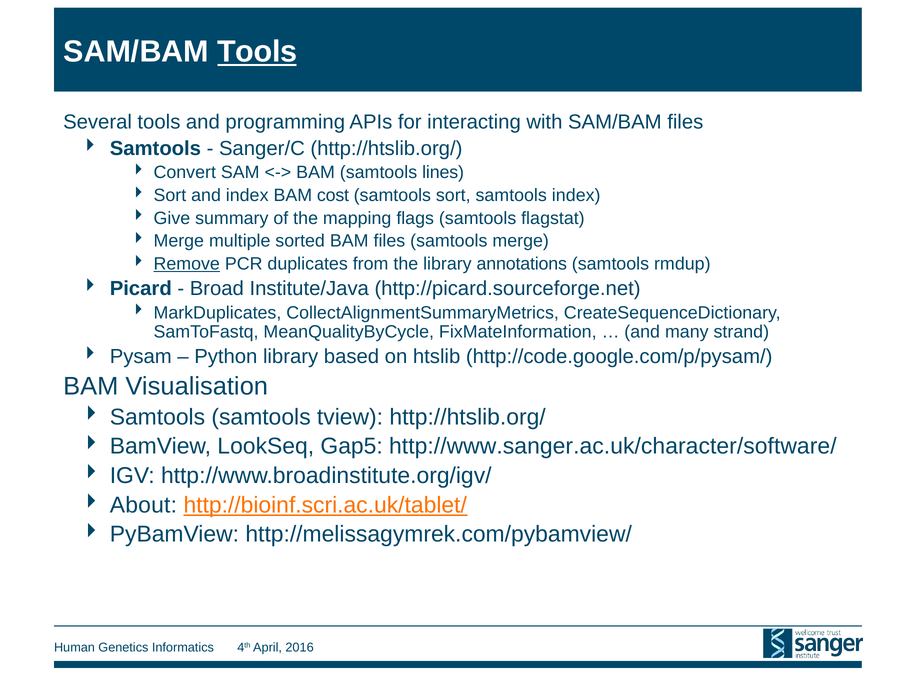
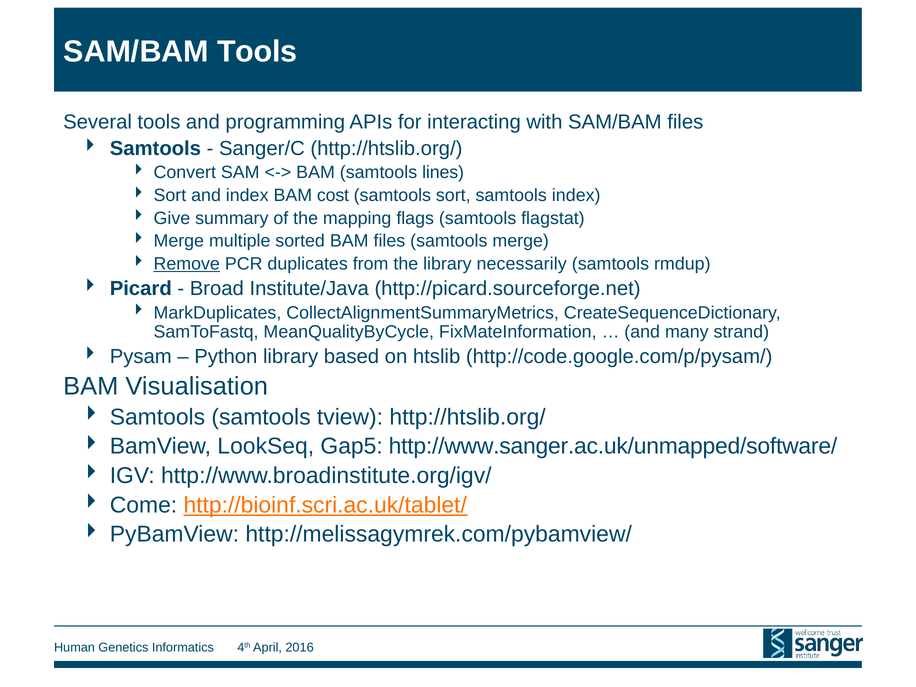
Tools at (257, 52) underline: present -> none
annotations: annotations -> necessarily
http://www.sanger.ac.uk/character/software/: http://www.sanger.ac.uk/character/software/ -> http://www.sanger.ac.uk/unmapped/software/
About: About -> Come
